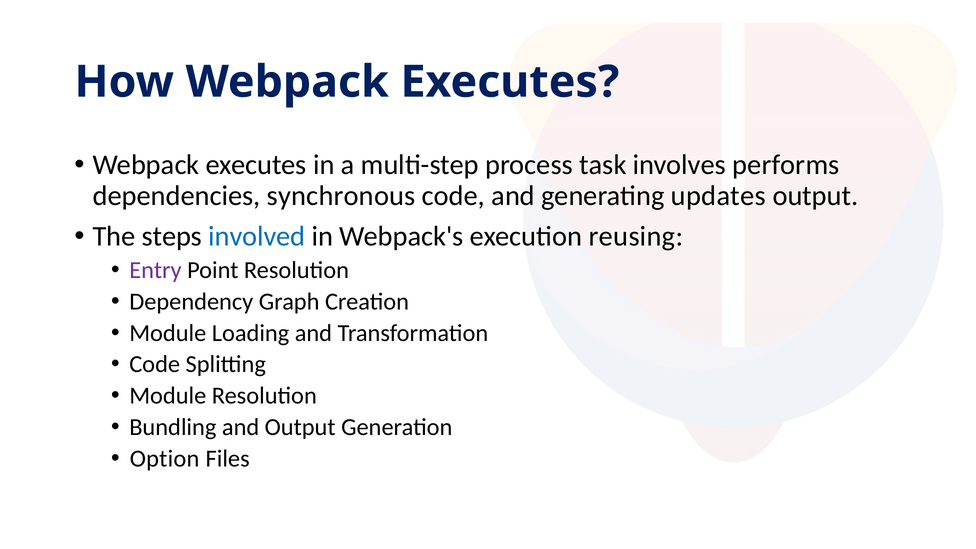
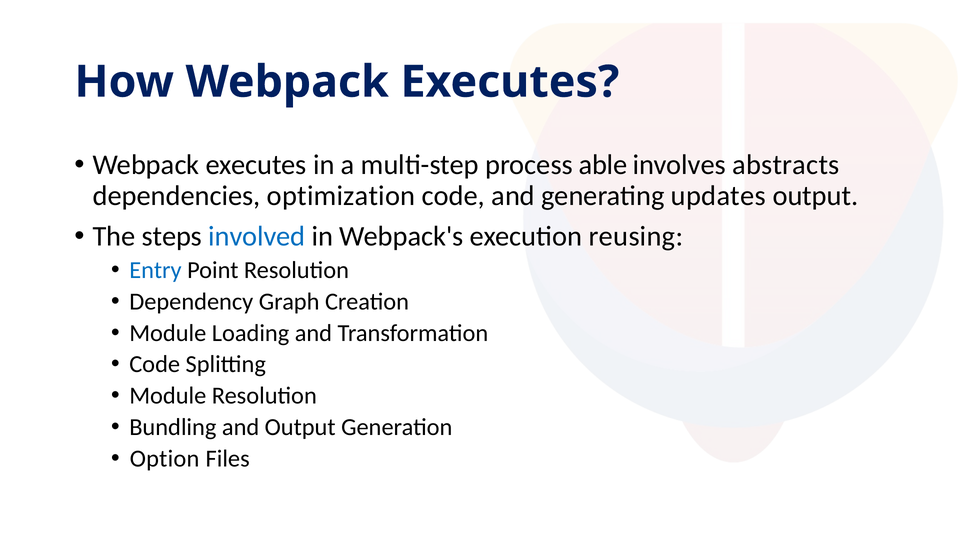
task: task -> able
performs: performs -> abstracts
synchronous: synchronous -> optimization
Entry colour: purple -> blue
